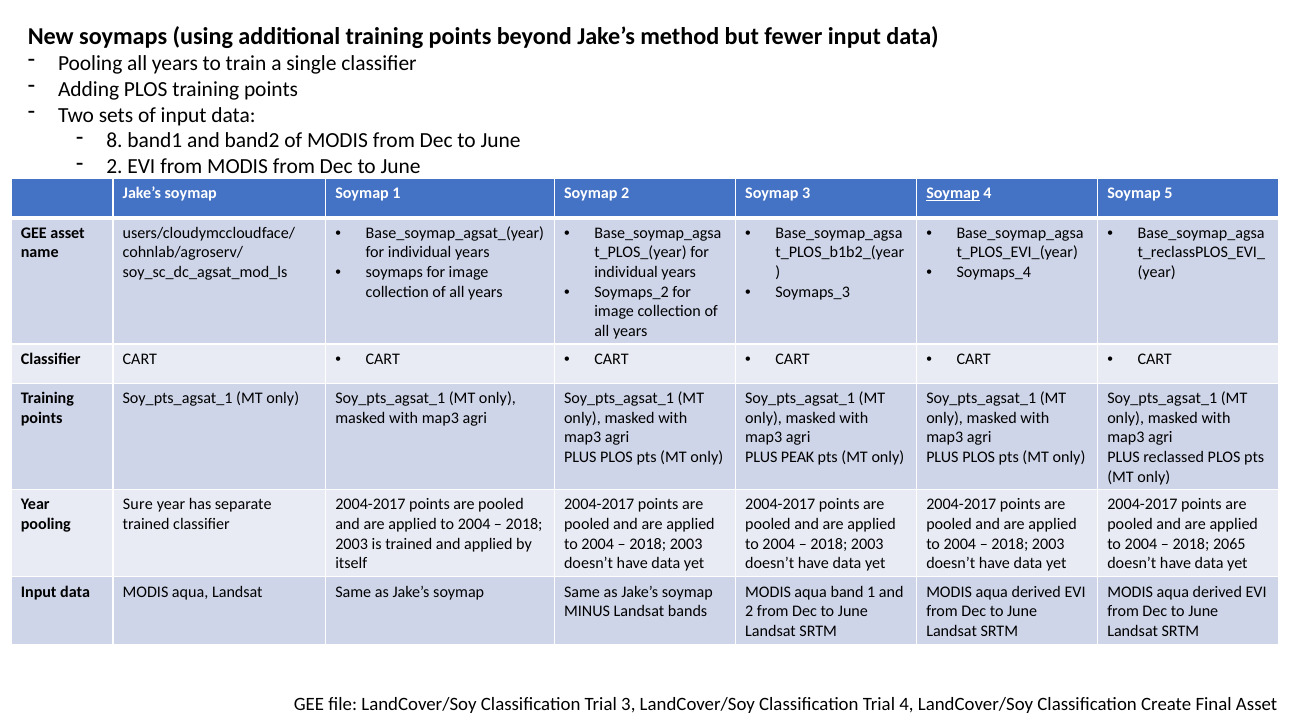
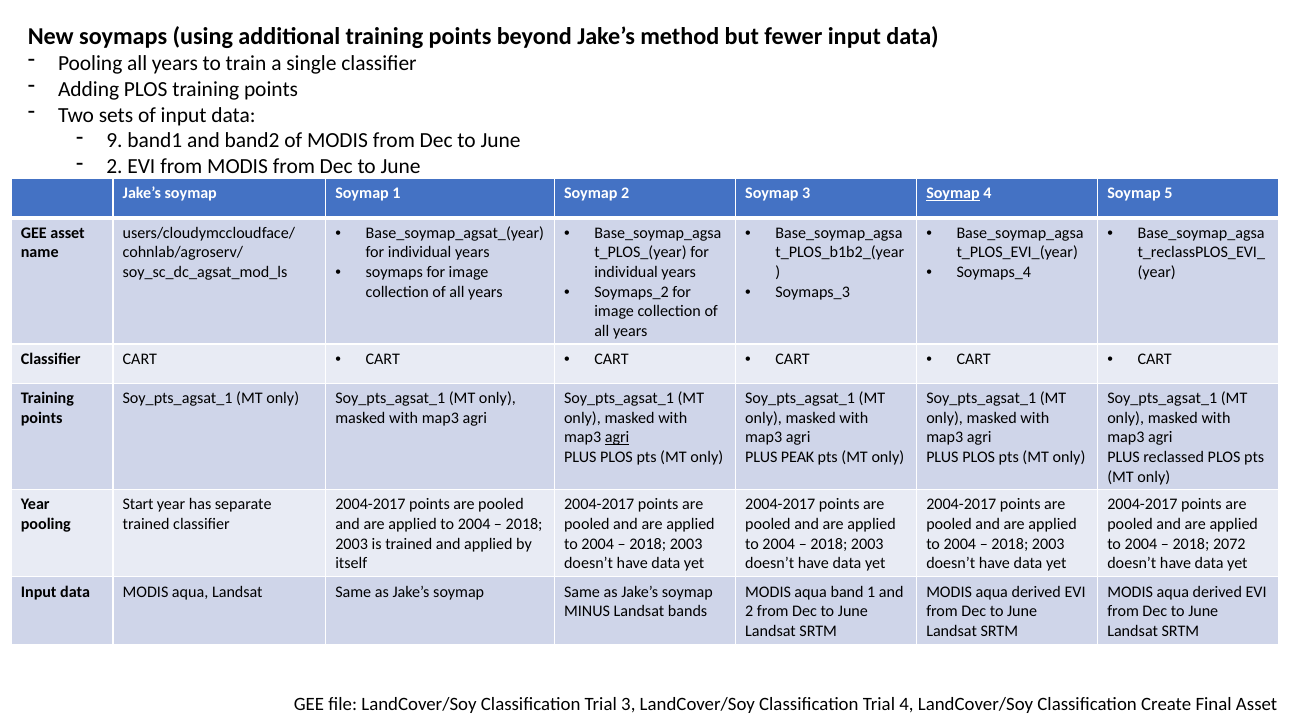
8: 8 -> 9
agri at (617, 437) underline: none -> present
Sure: Sure -> Start
2065: 2065 -> 2072
